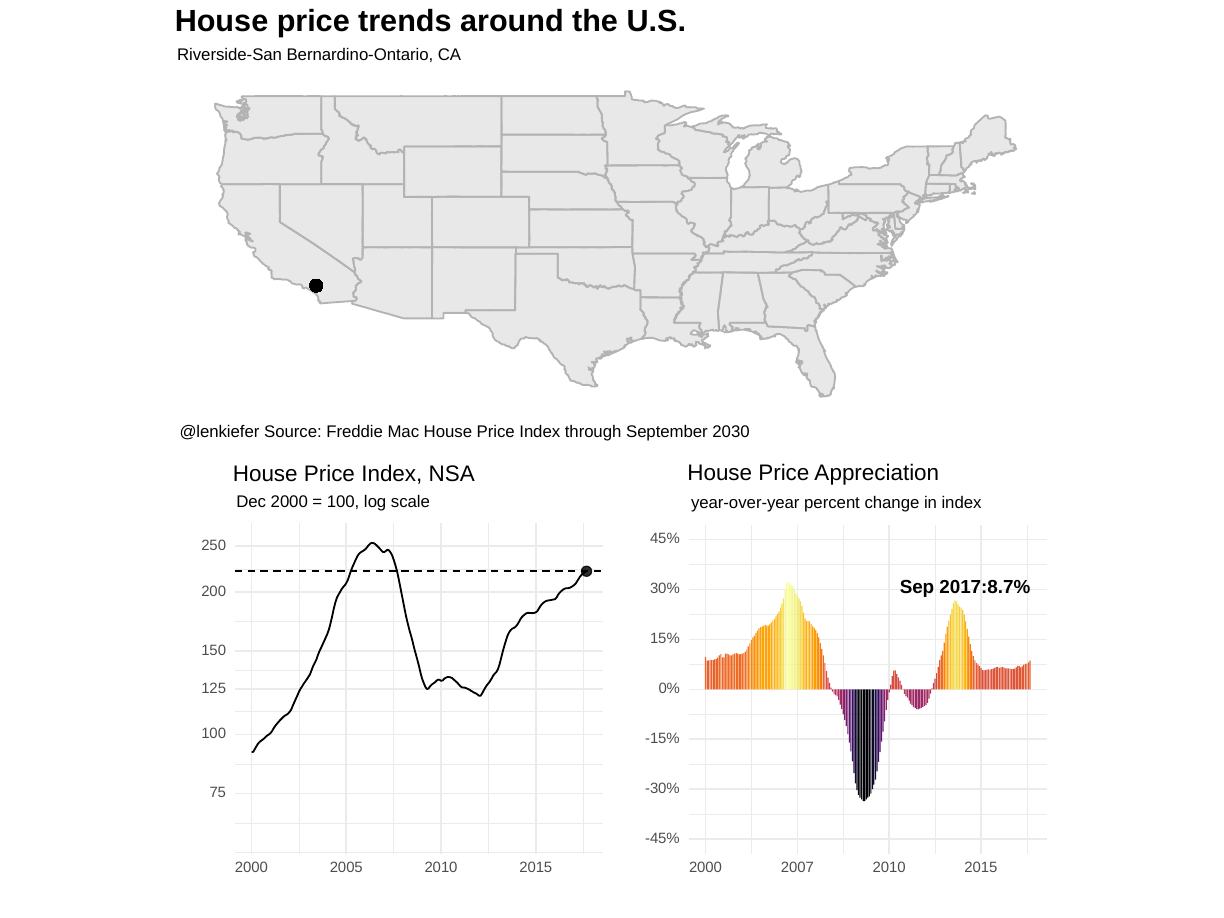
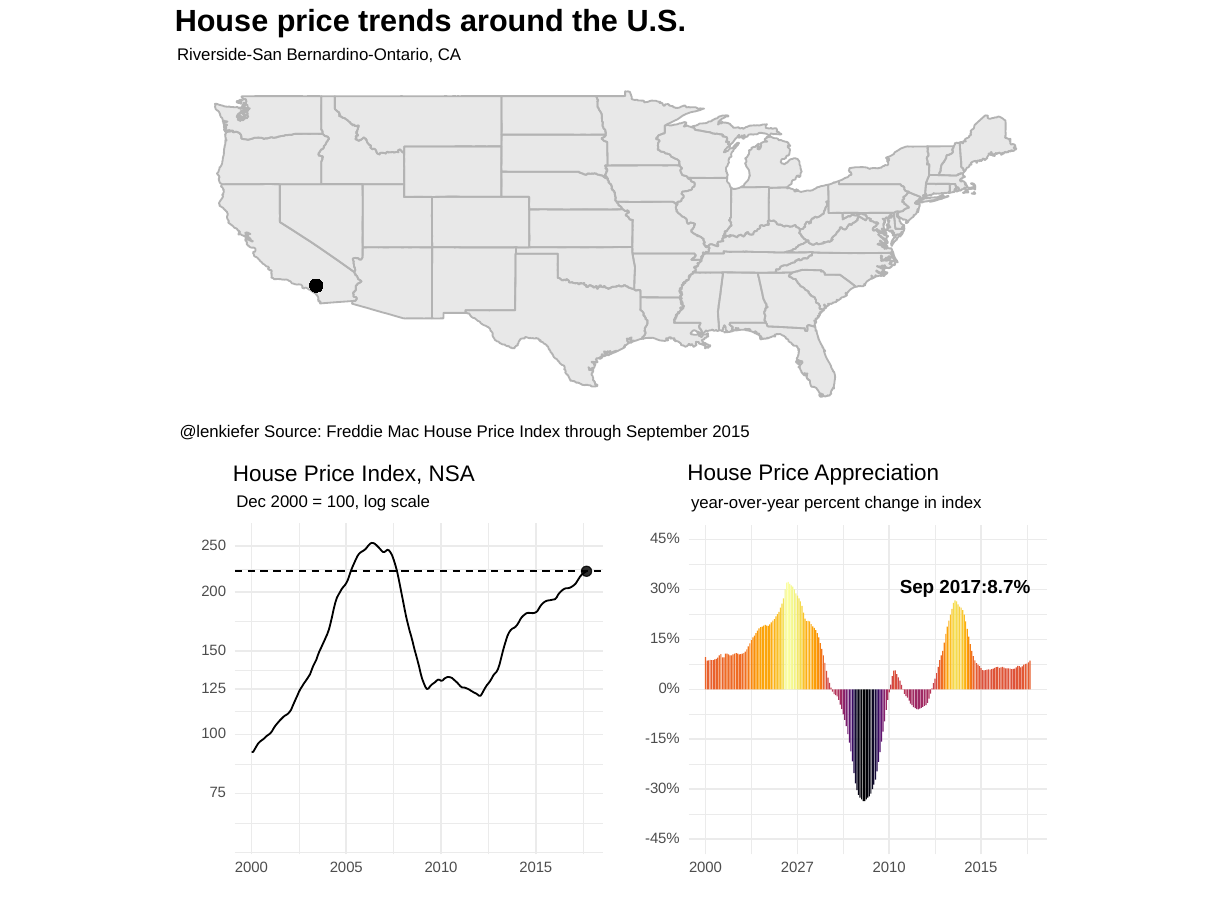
September 2030: 2030 -> 2015
2007: 2007 -> 2027
